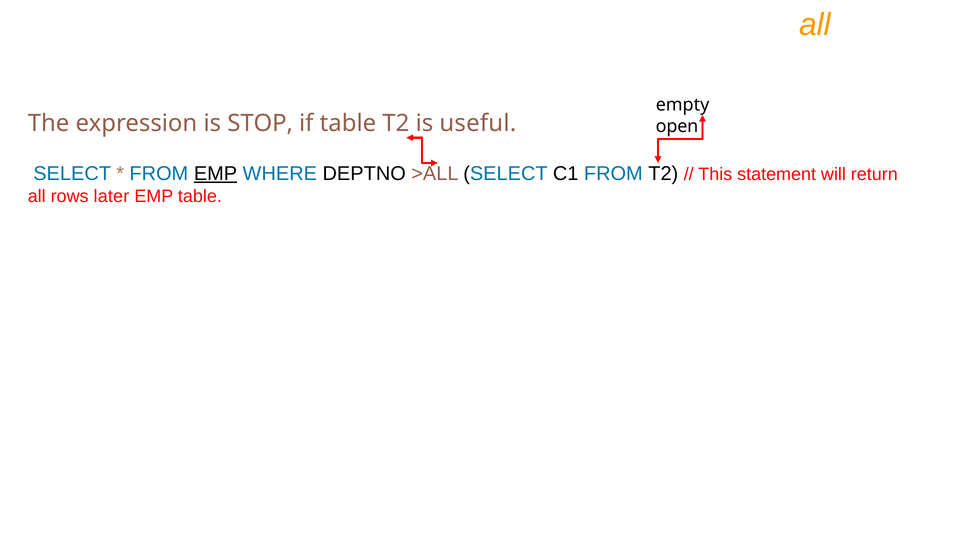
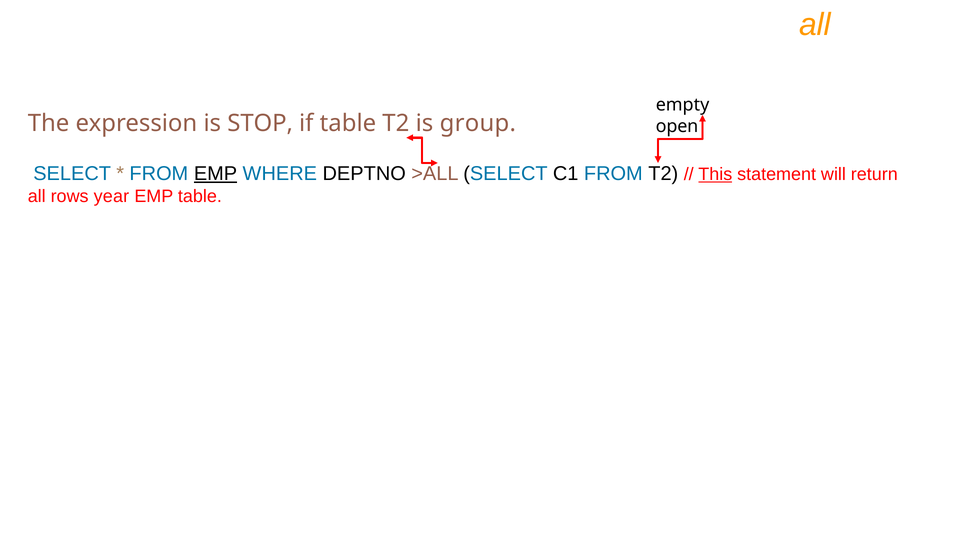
useful: useful -> group
This underline: none -> present
later: later -> year
